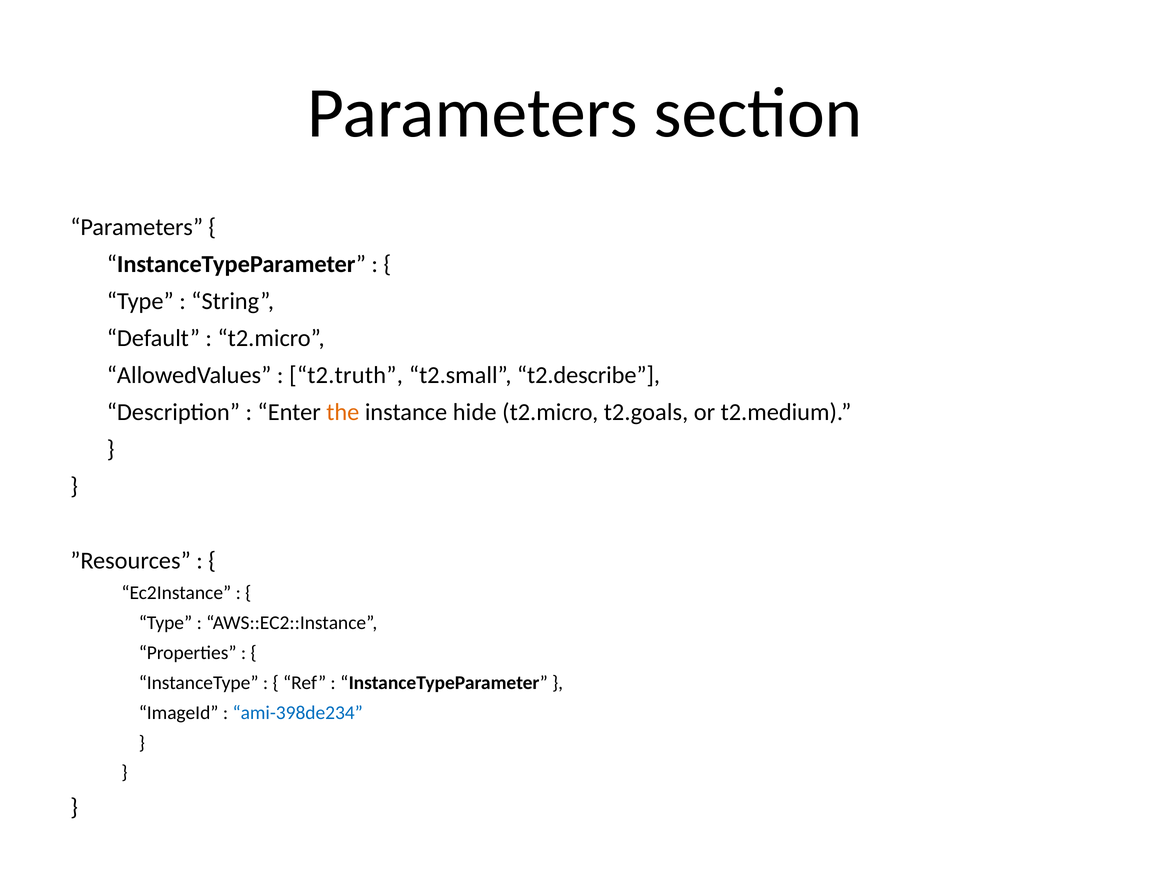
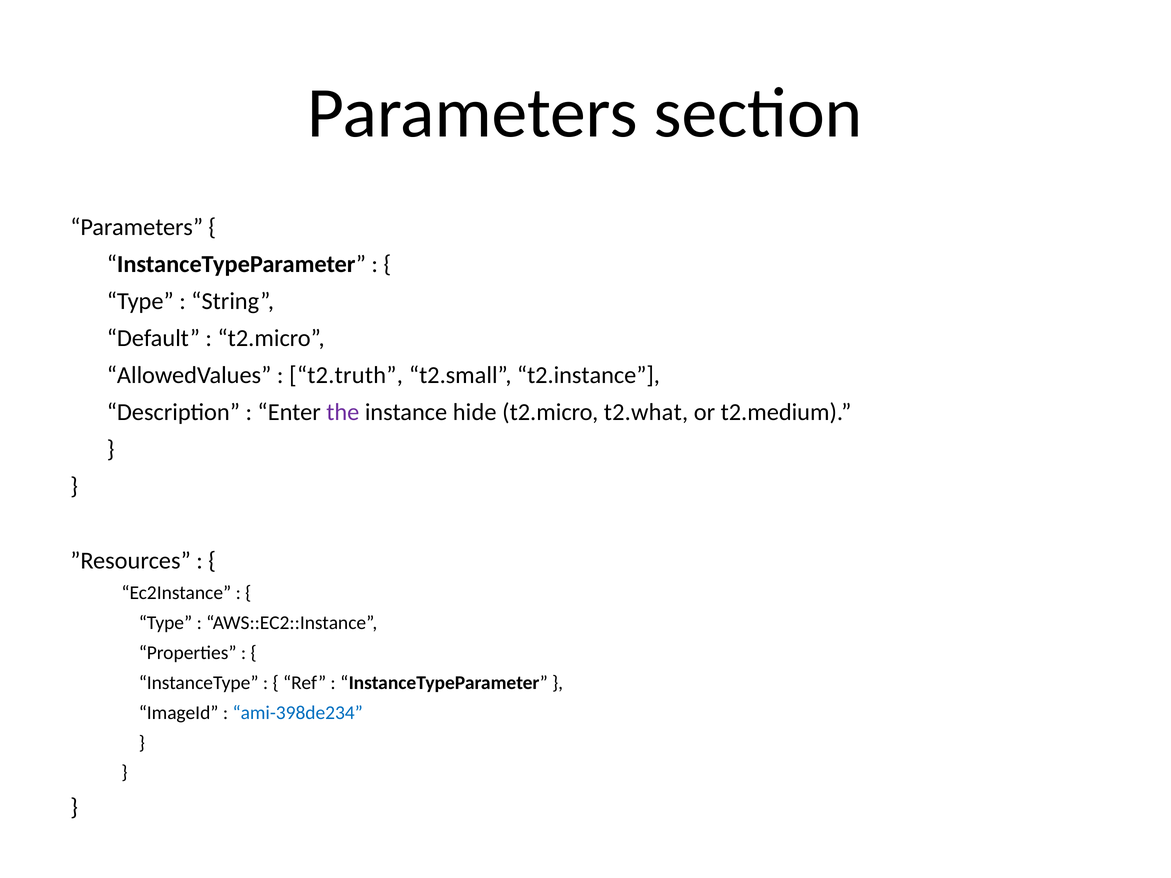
t2.describe: t2.describe -> t2.instance
the colour: orange -> purple
t2.goals: t2.goals -> t2.what
